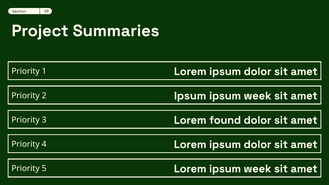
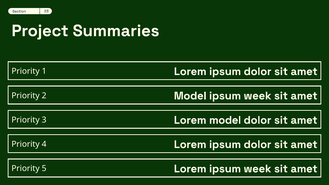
Ipsum at (190, 96): Ipsum -> Model
Lorem found: found -> model
